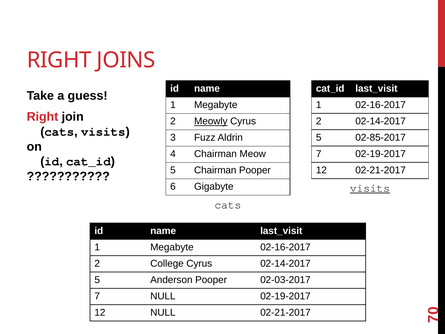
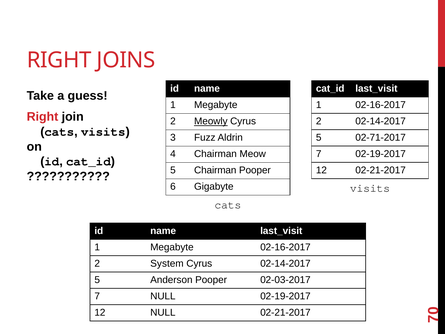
02-85-2017: 02-85-2017 -> 02-71-2017
visits at (370, 188) underline: present -> none
College: College -> System
